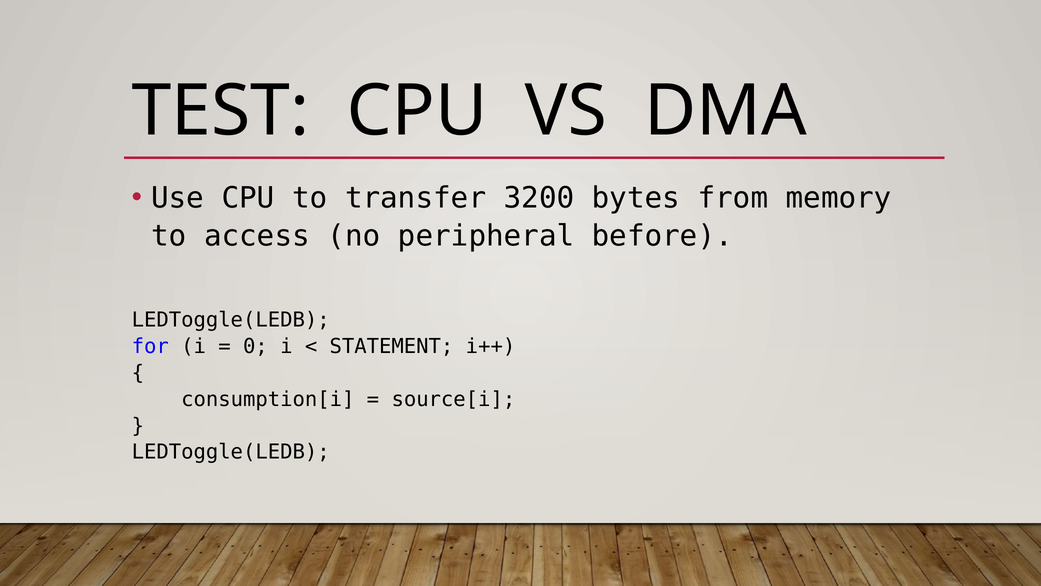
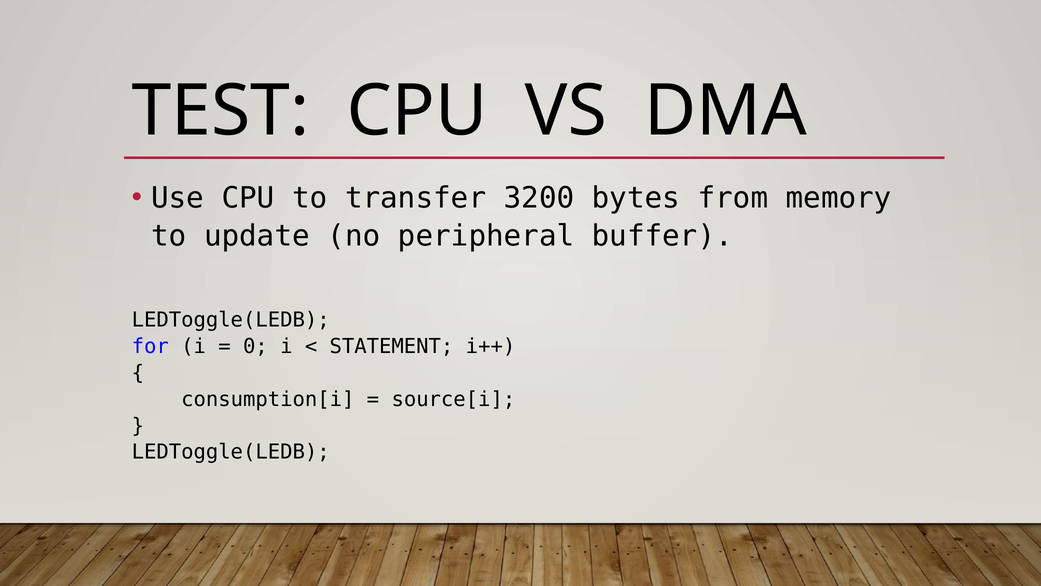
access: access -> update
before: before -> buffer
